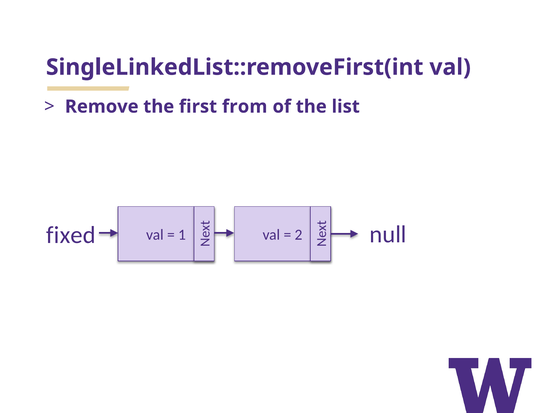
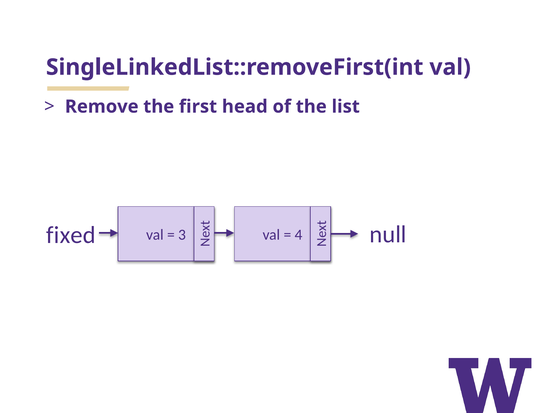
from: from -> head
2: 2 -> 4
1: 1 -> 3
